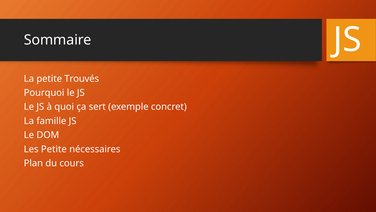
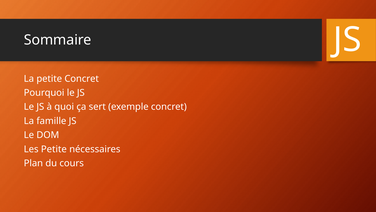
petite Trouvés: Trouvés -> Concret
